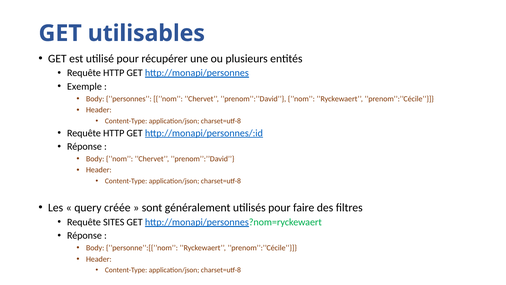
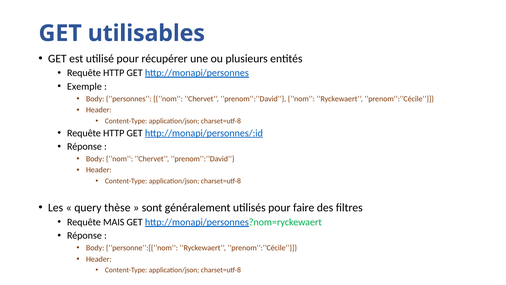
créée: créée -> thèse
SITES: SITES -> MAIS
